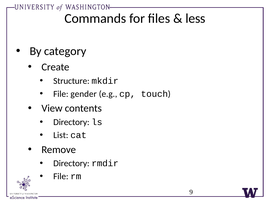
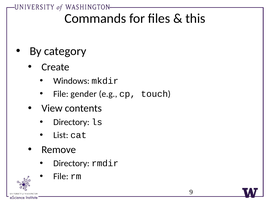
less: less -> this
Structure: Structure -> Windows
